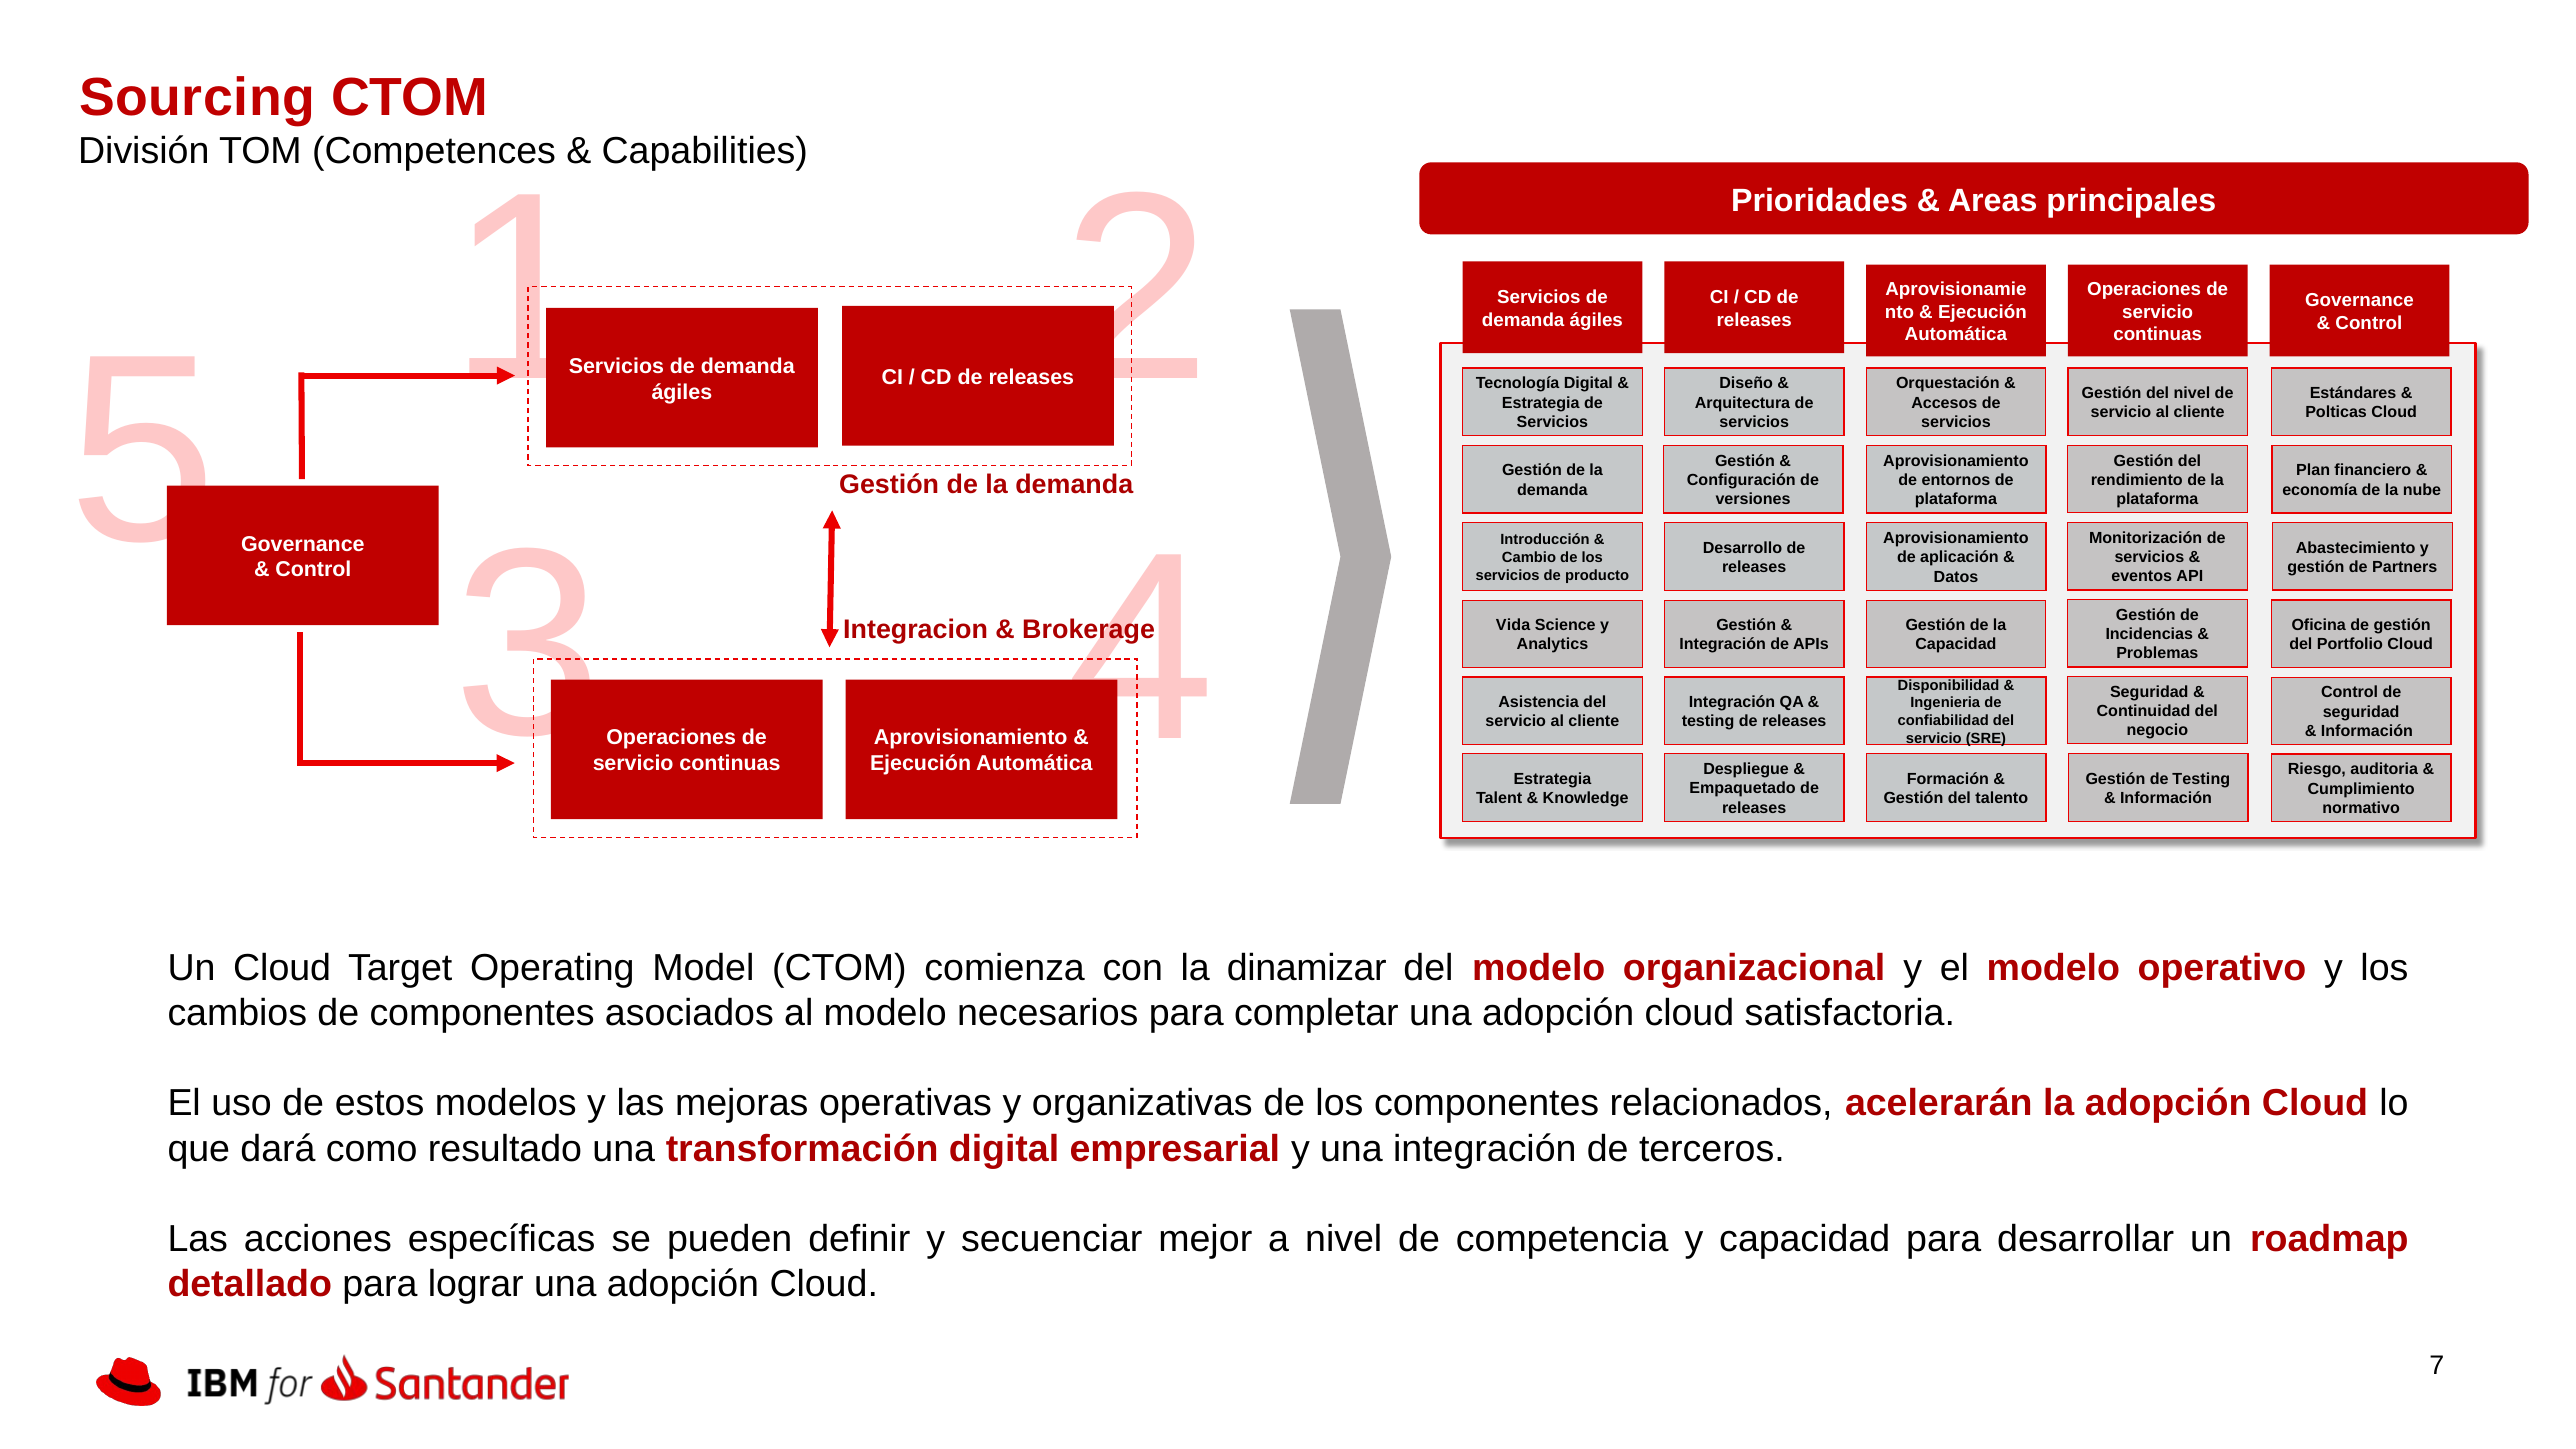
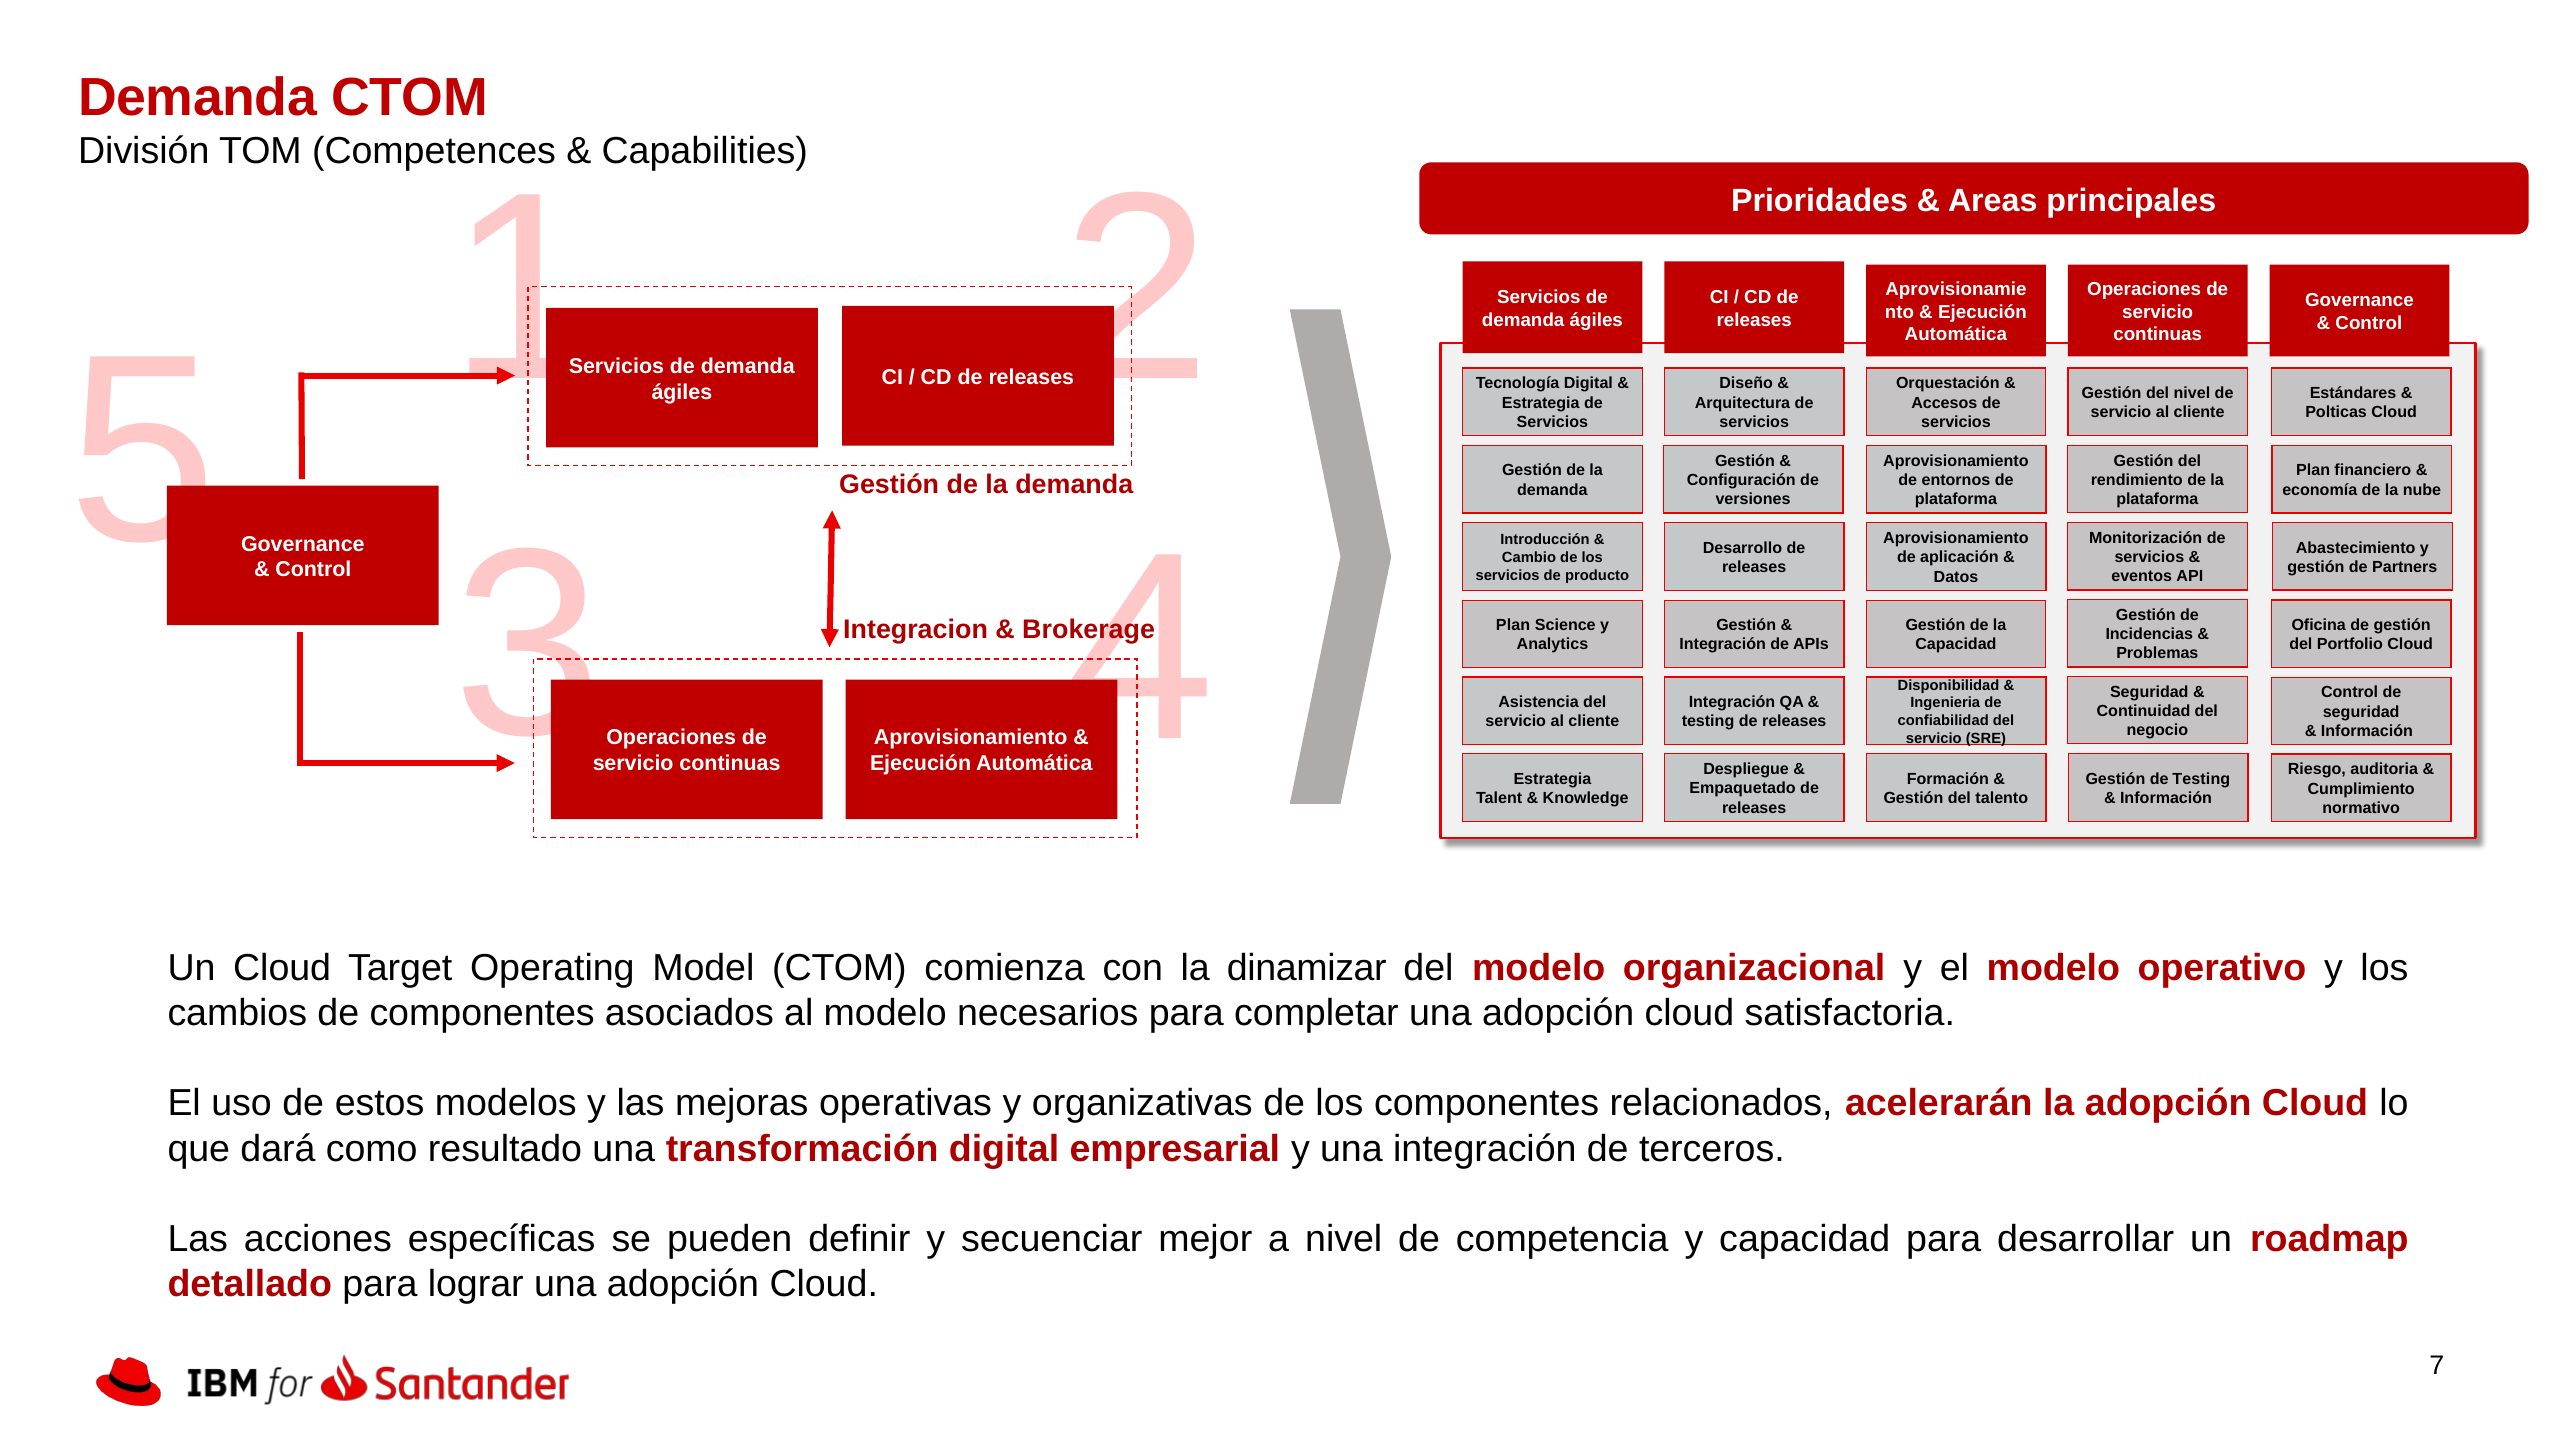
Sourcing at (197, 98): Sourcing -> Demanda
Vida at (1513, 625): Vida -> Plan
